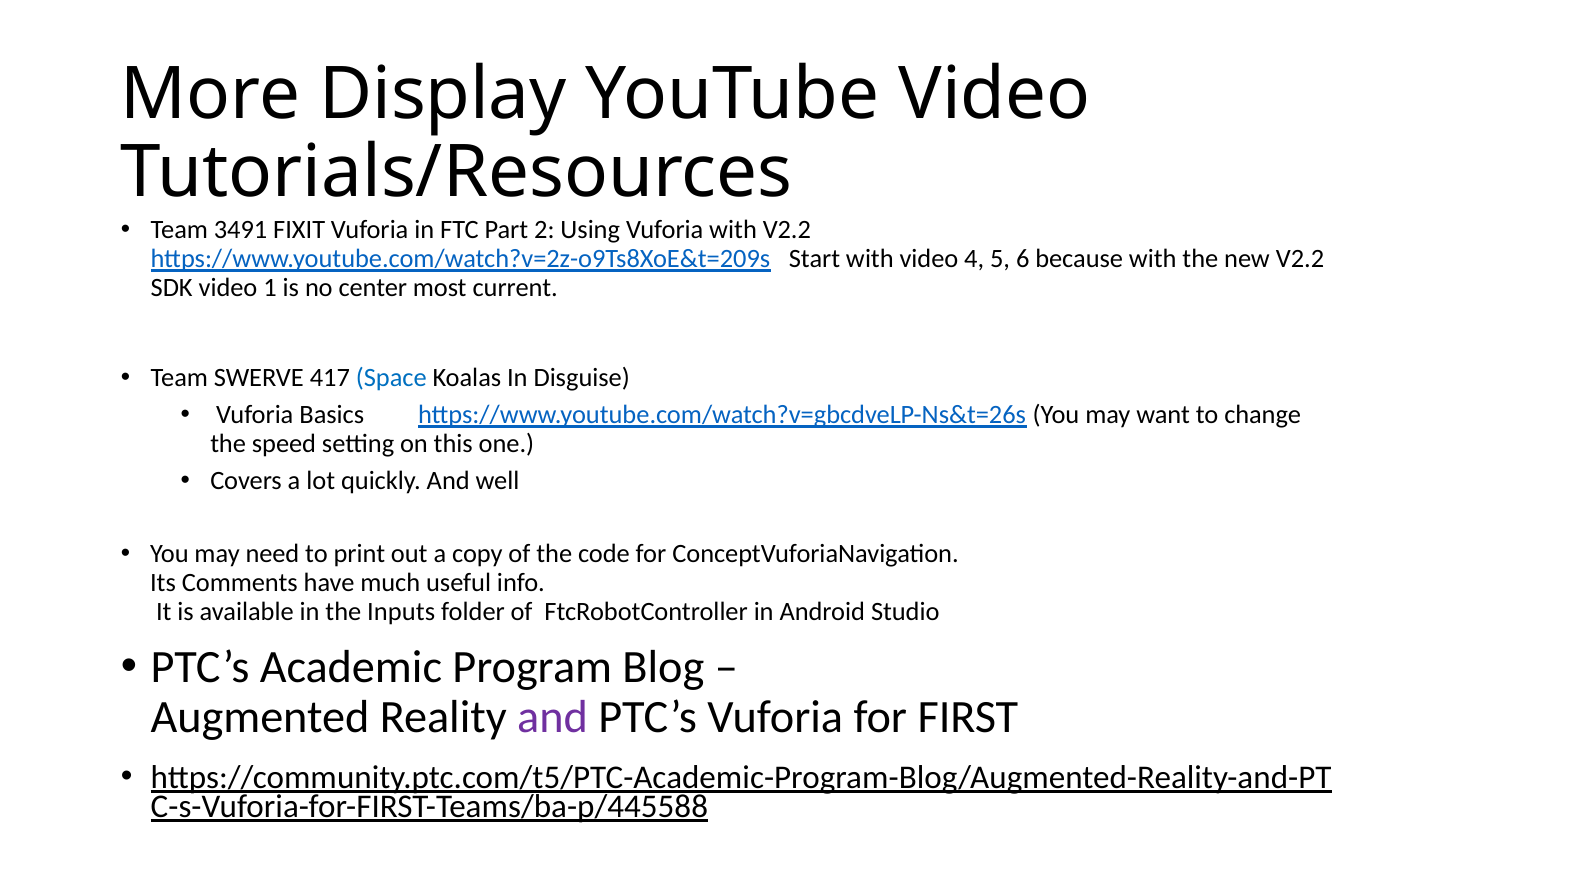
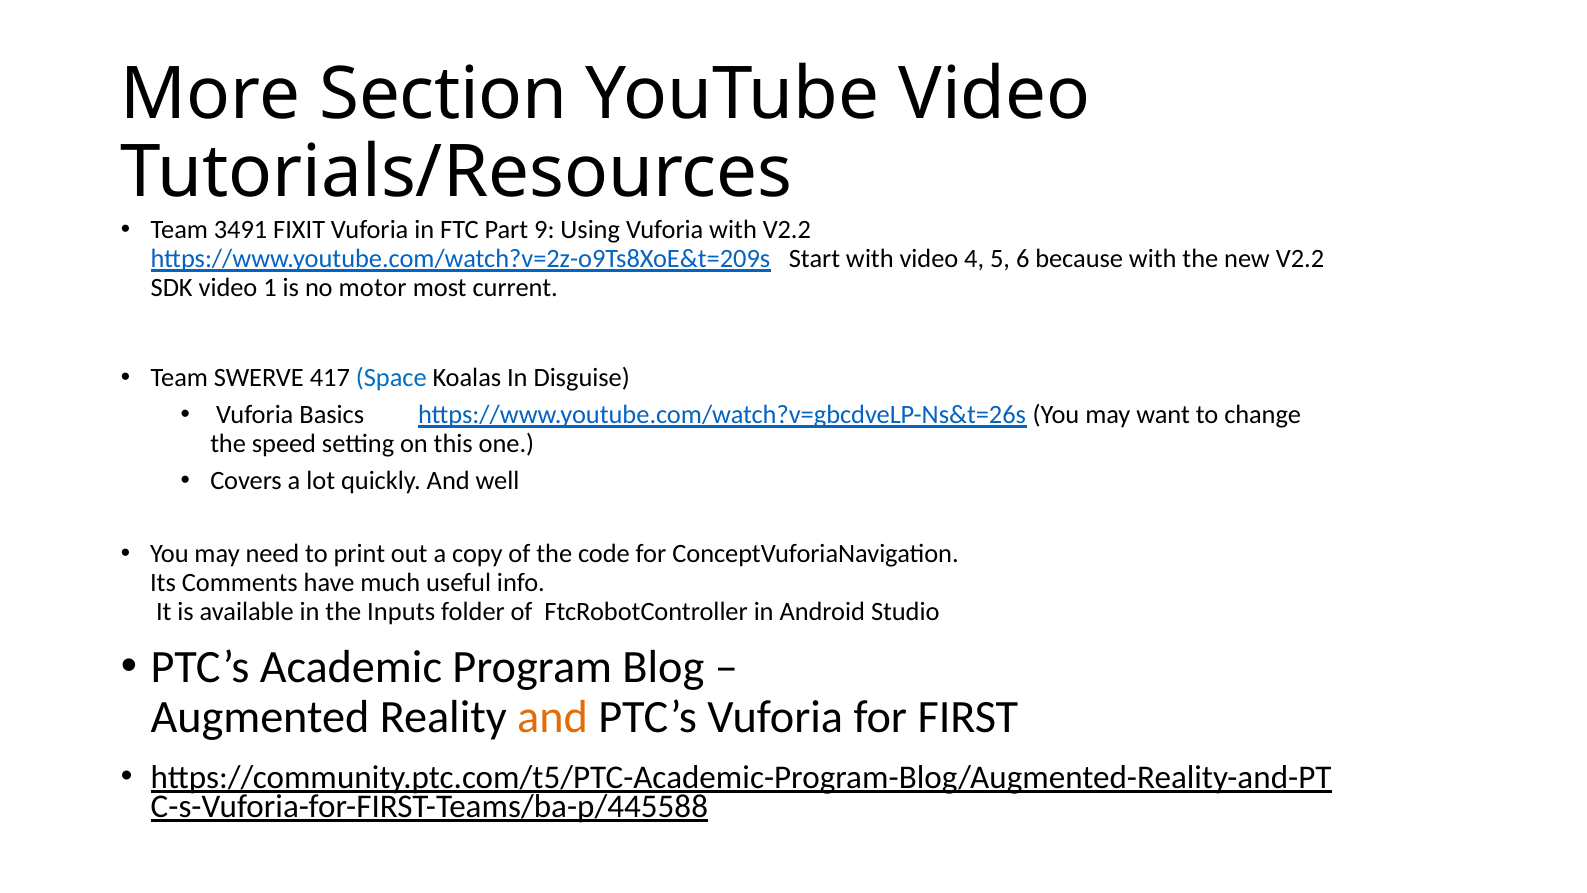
Display: Display -> Section
2: 2 -> 9
center: center -> motor
and at (553, 717) colour: purple -> orange
